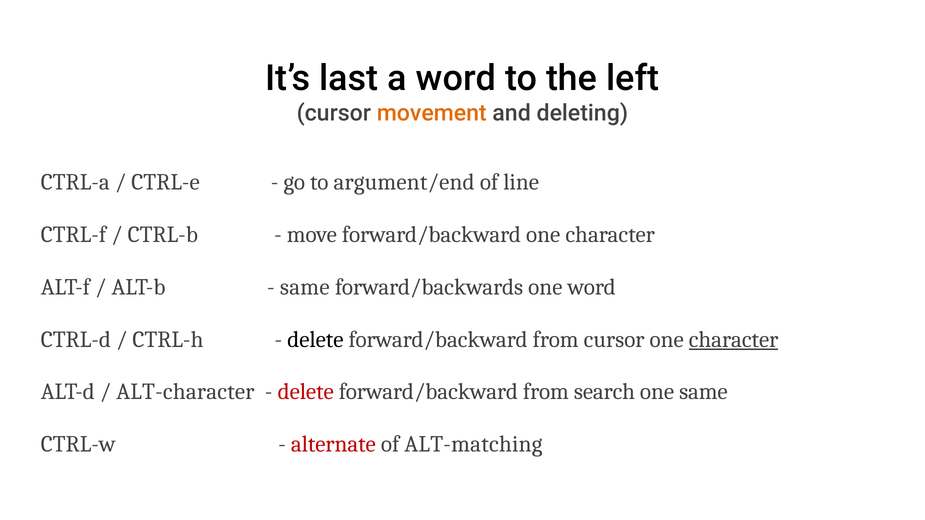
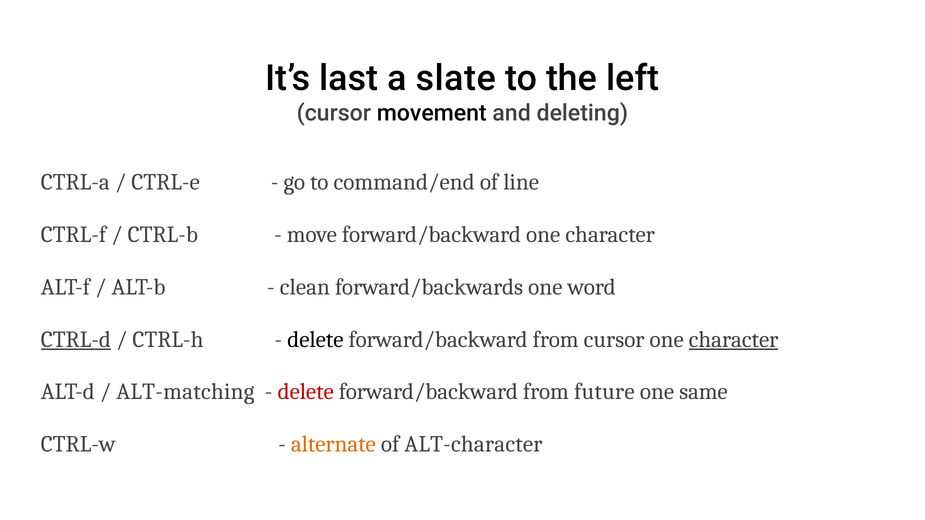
a word: word -> slate
movement colour: orange -> black
argument/end: argument/end -> command/end
same at (305, 287): same -> clean
CTRL-d underline: none -> present
ALT-character: ALT-character -> ALT-matching
search: search -> future
alternate colour: red -> orange
ALT-matching: ALT-matching -> ALT-character
